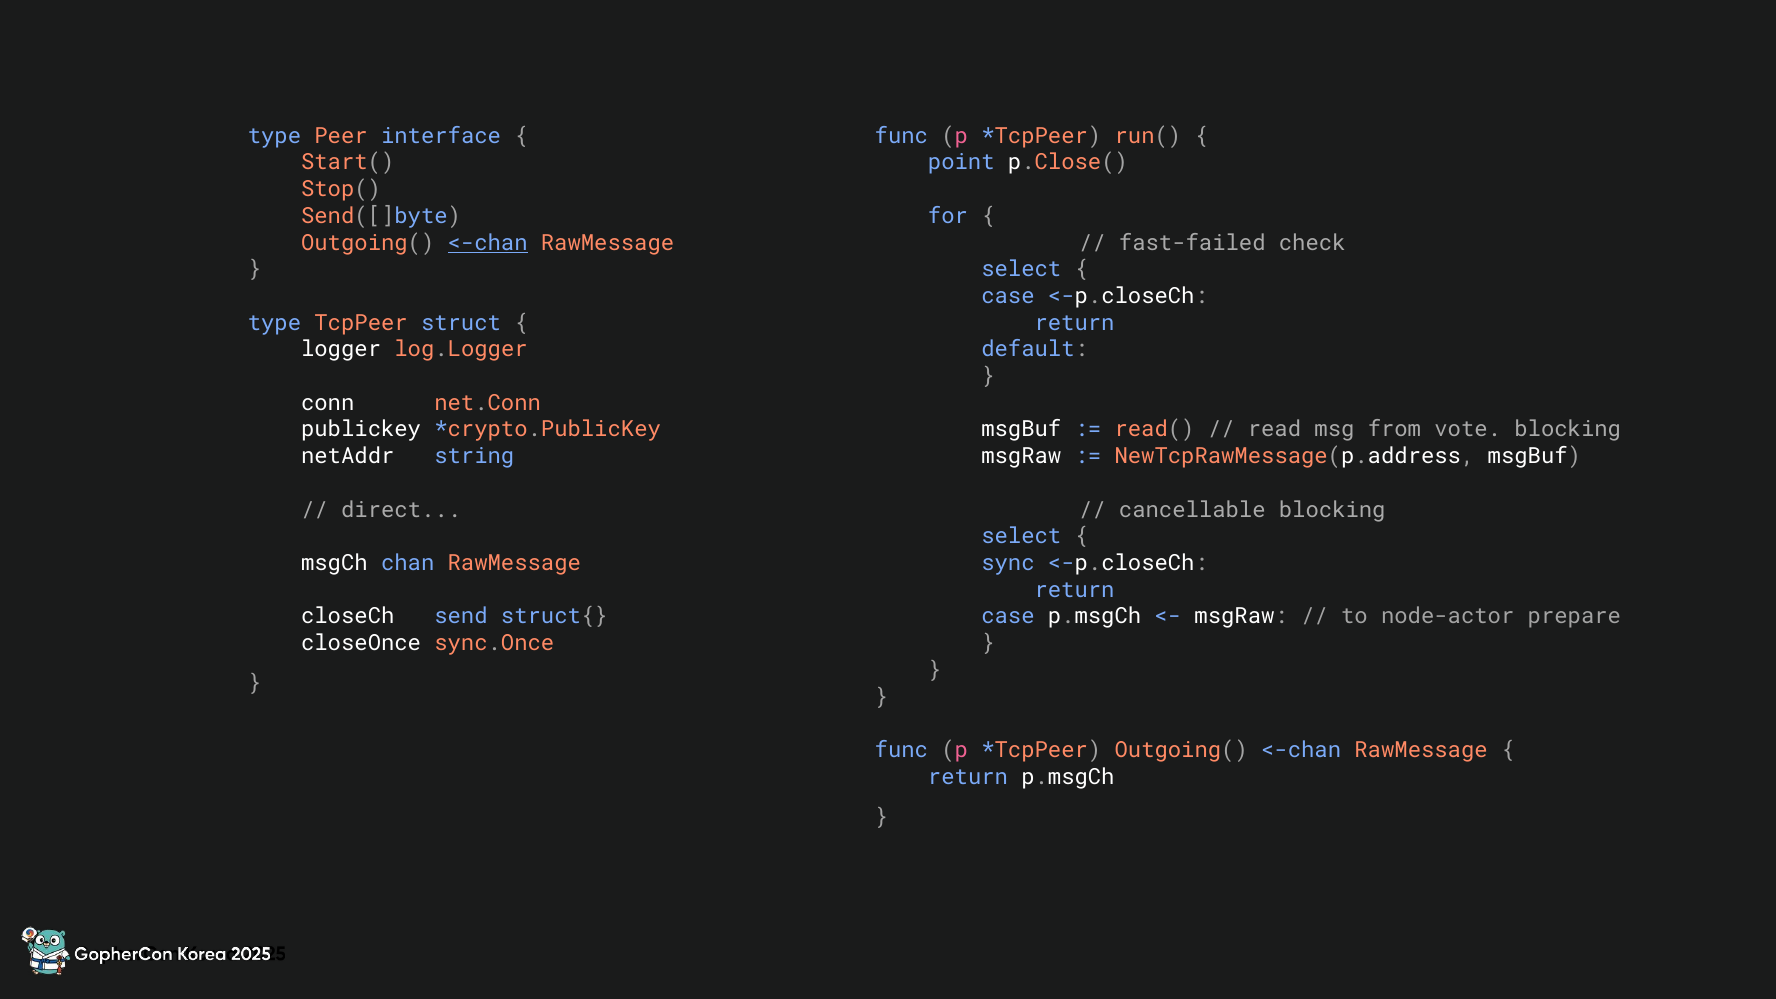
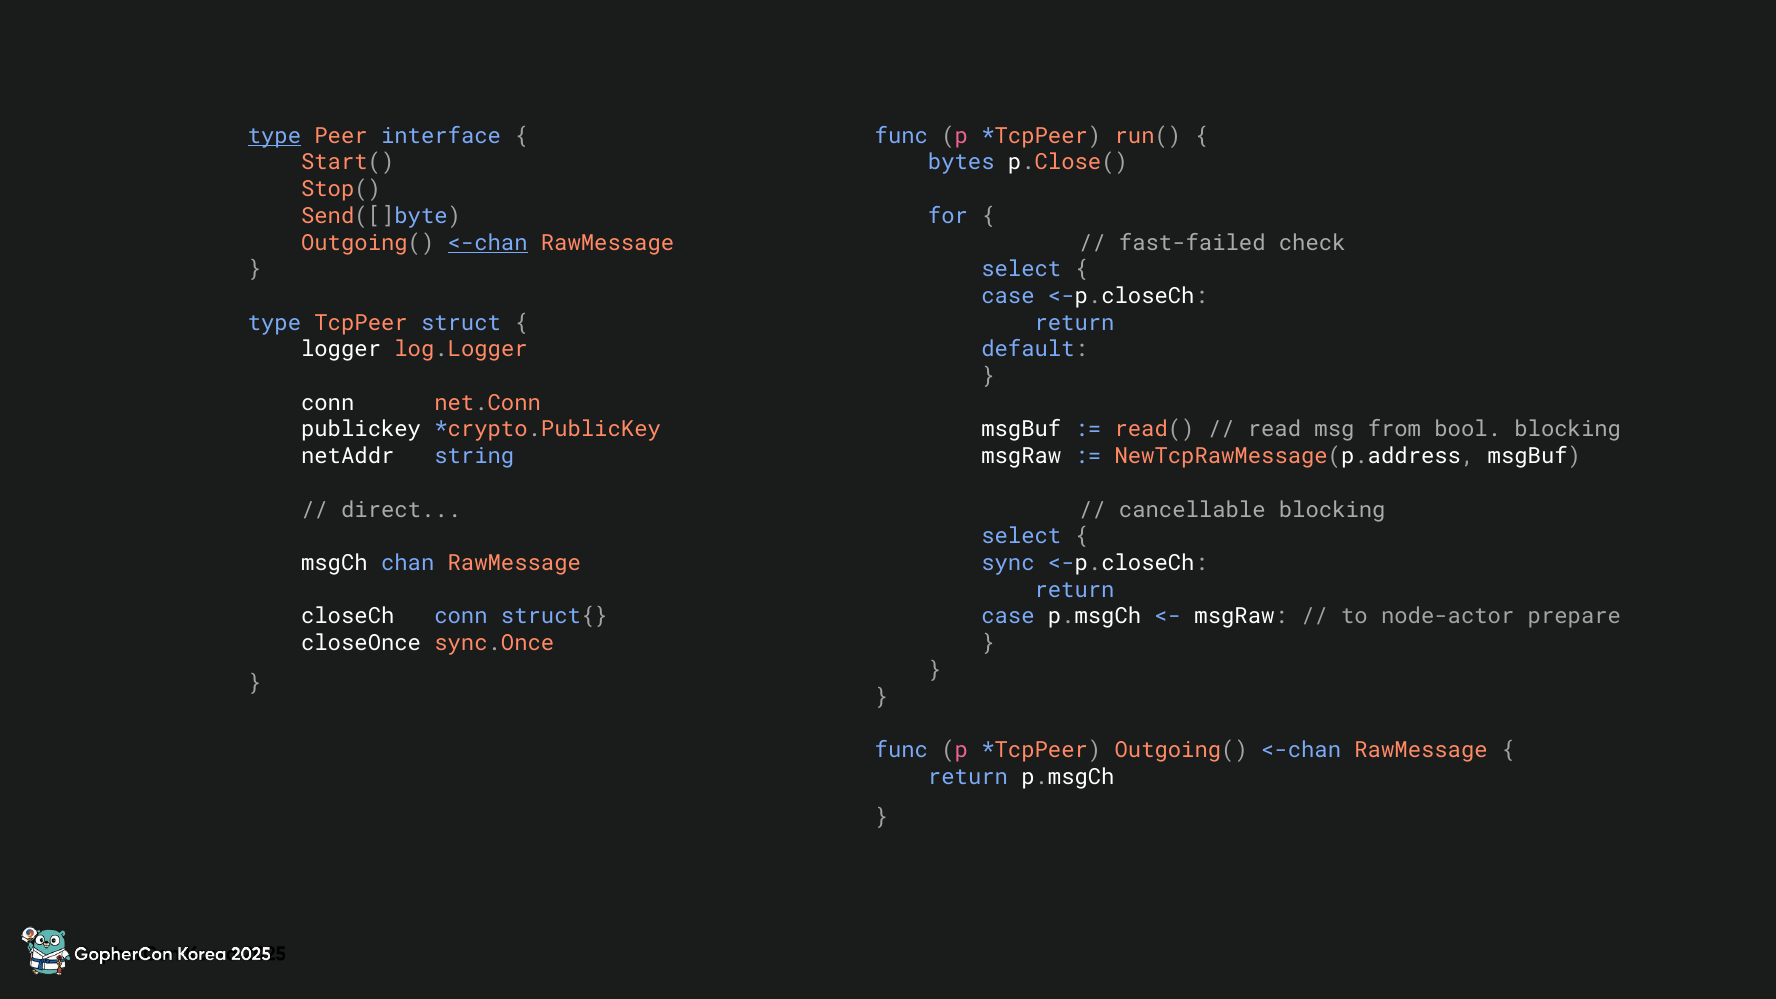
type at (274, 136) underline: none -> present
point: point -> bytes
vote: vote -> bool
closeCh send: send -> conn
